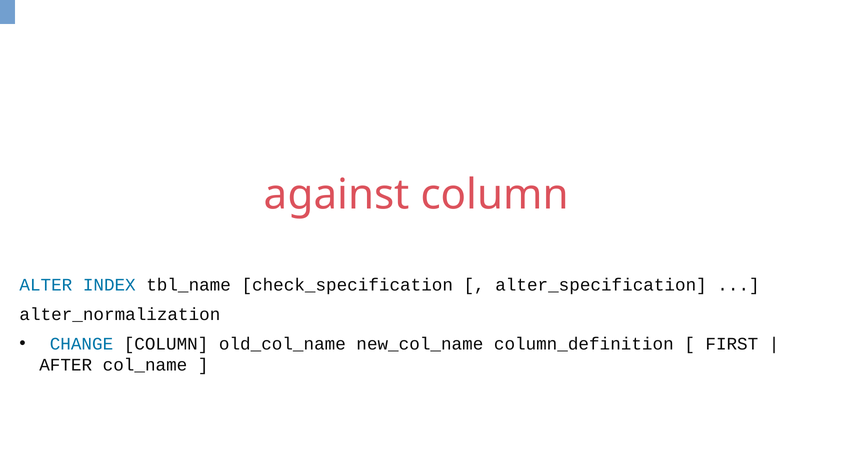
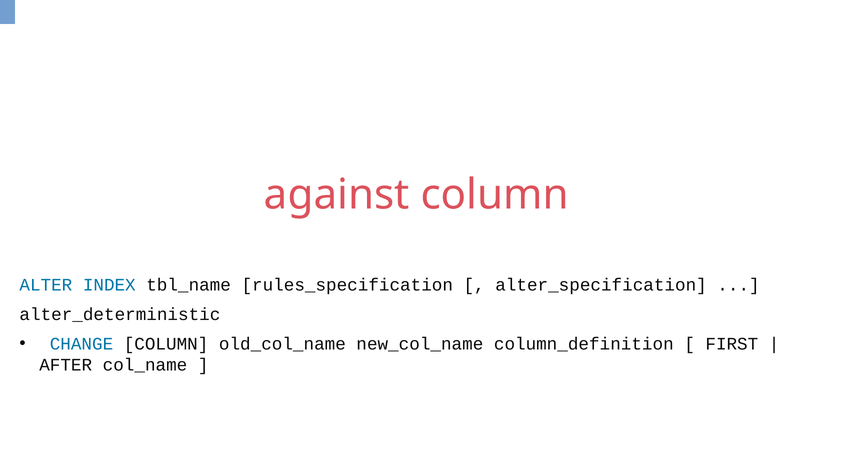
check_specification: check_specification -> rules_specification
alter_normalization: alter_normalization -> alter_deterministic
